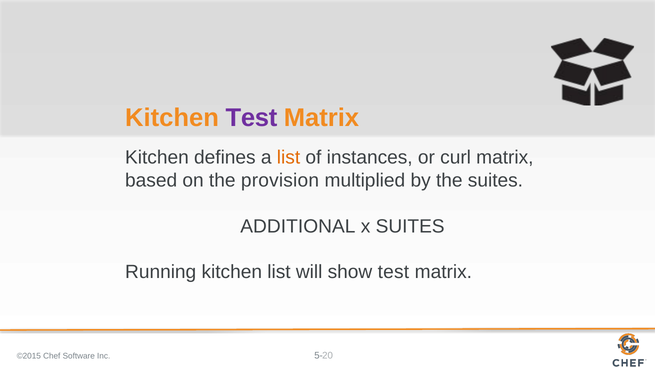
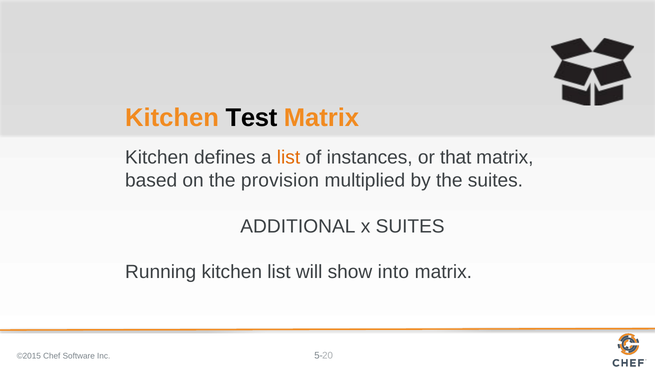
Test at (251, 118) colour: purple -> black
curl: curl -> that
show test: test -> into
